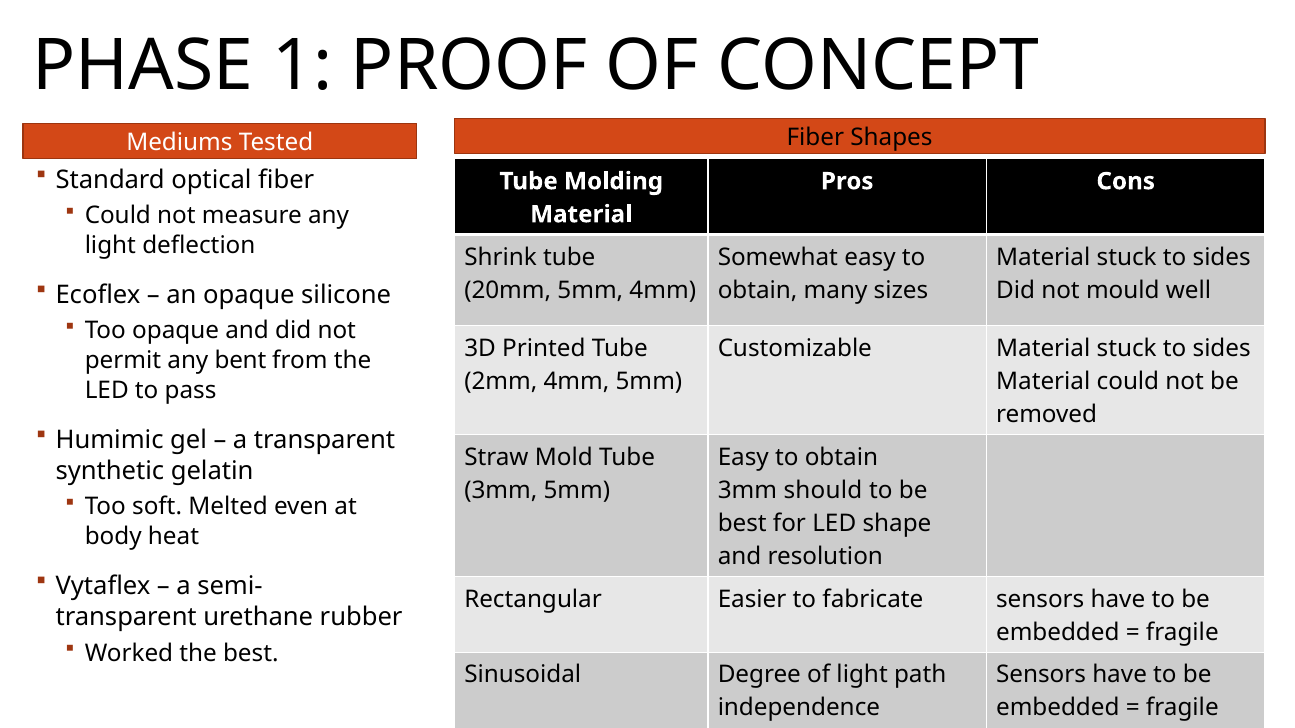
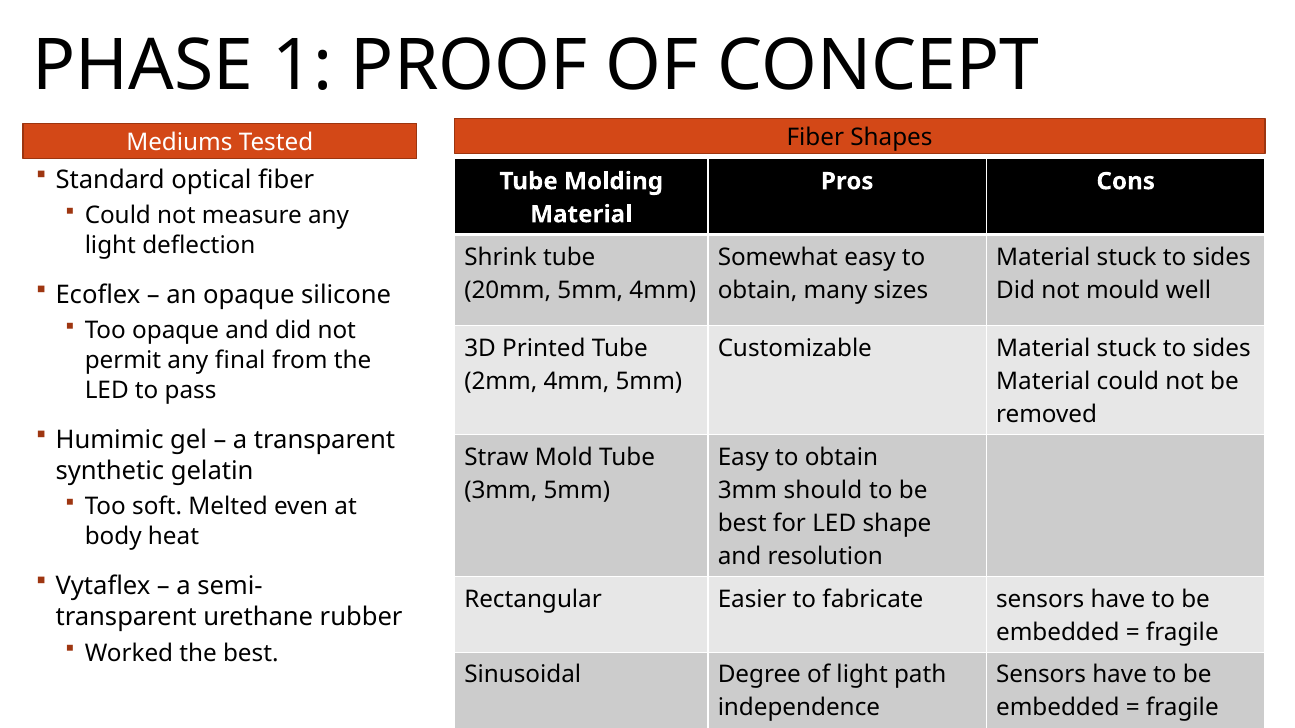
bent: bent -> final
